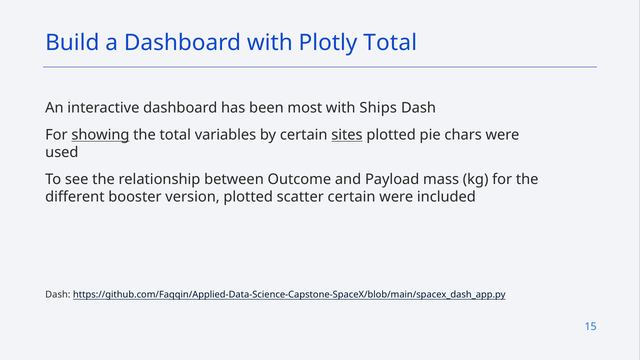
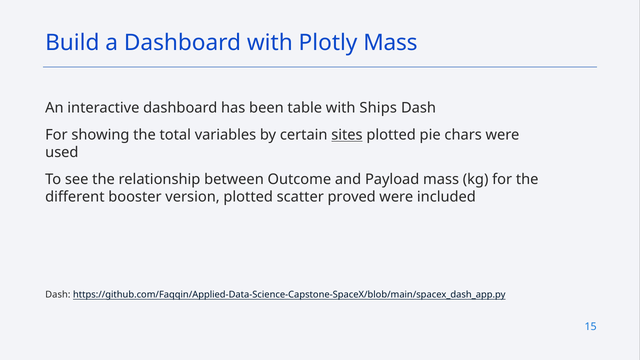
Plotly Total: Total -> Mass
most: most -> table
showing underline: present -> none
scatter certain: certain -> proved
